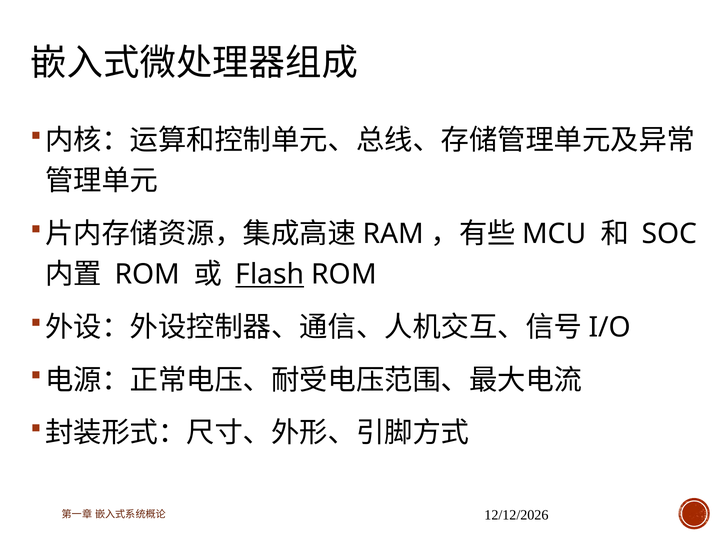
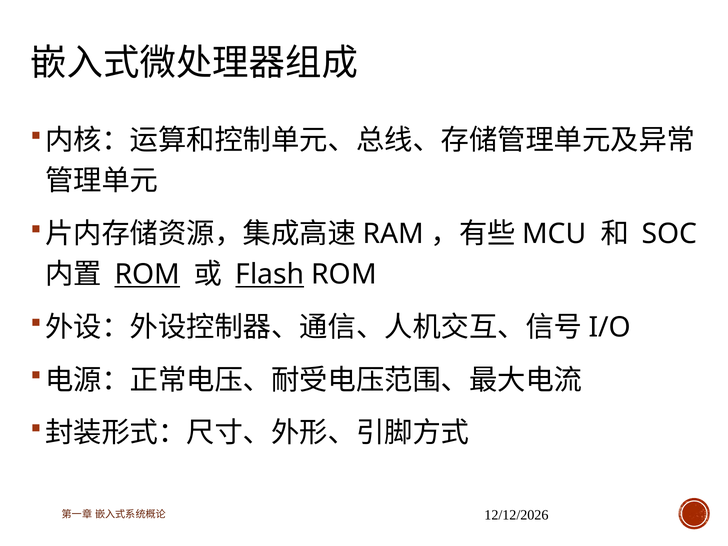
ROM at (147, 275) underline: none -> present
